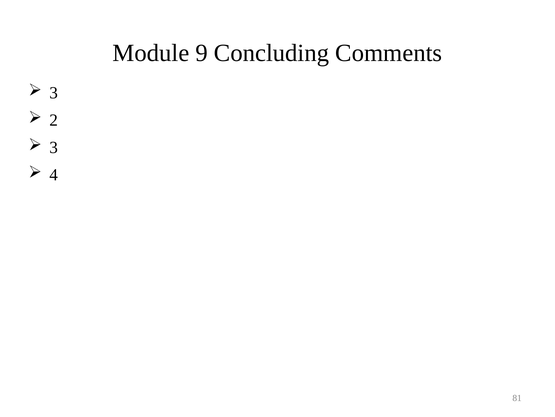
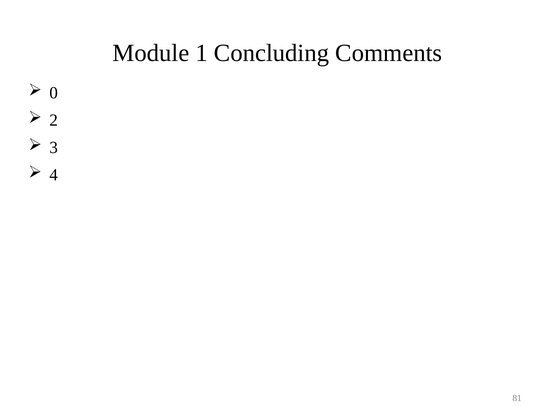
9: 9 -> 1
3 at (54, 93): 3 -> 0
